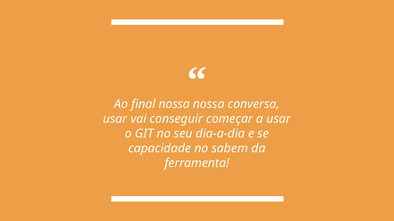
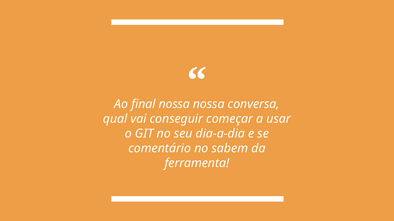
usar at (115, 119): usar -> qual
capacidade: capacidade -> comentário
